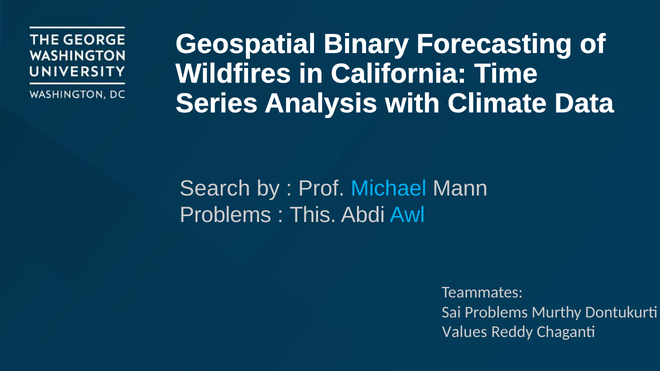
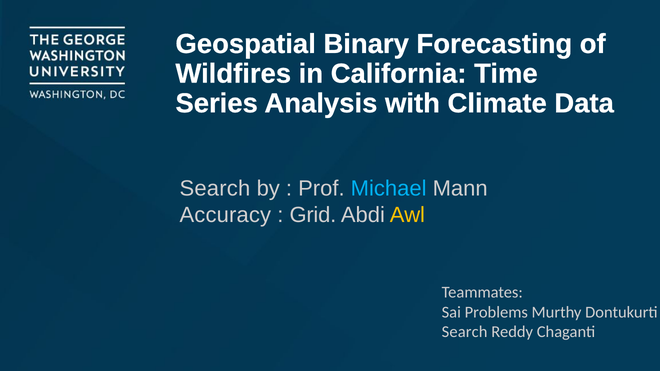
Problems at (225, 215): Problems -> Accuracy
This: This -> Grid
Awl colour: light blue -> yellow
Values at (465, 332): Values -> Search
